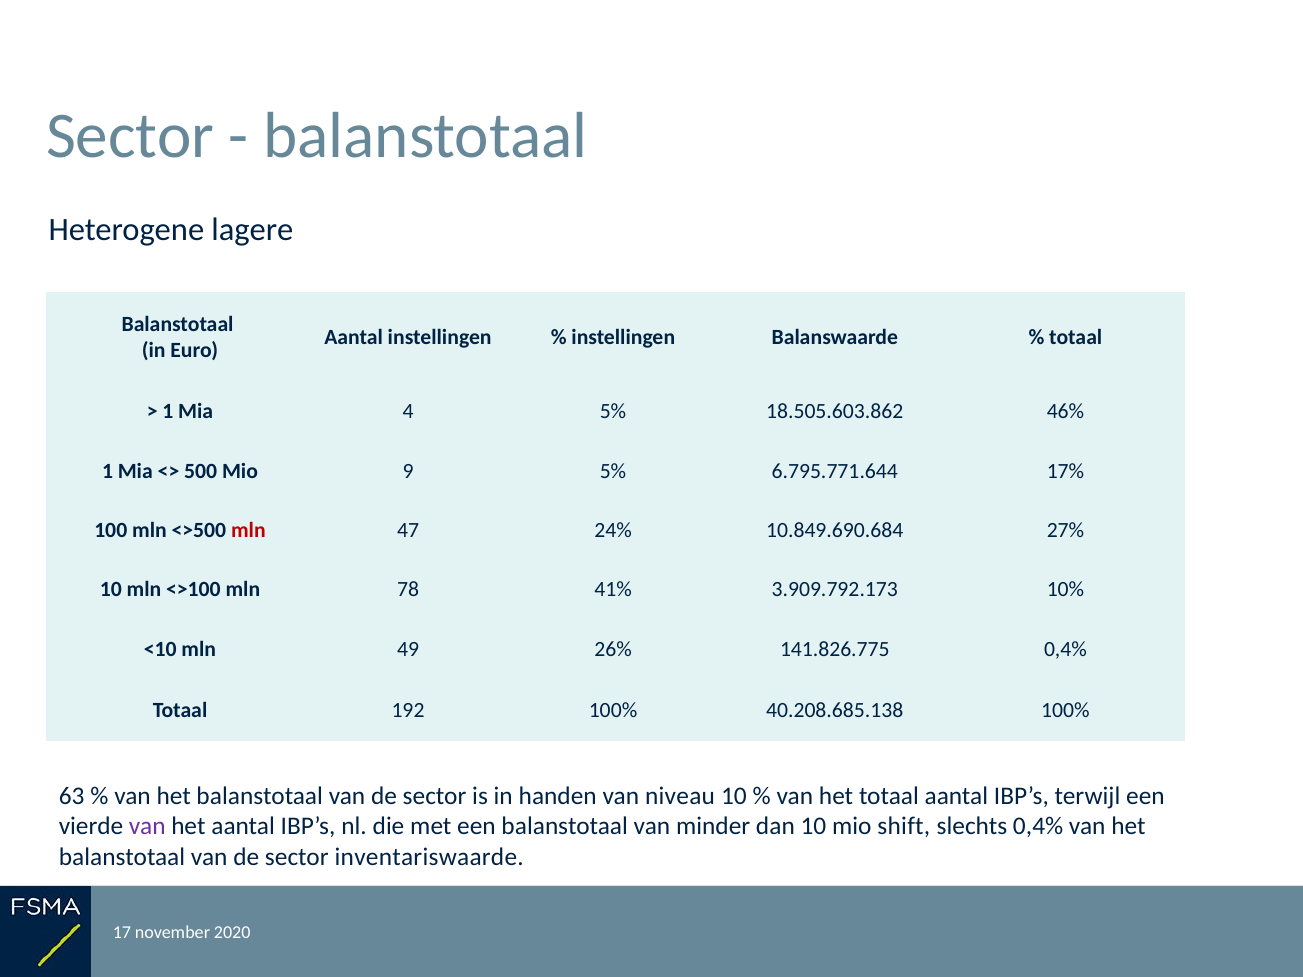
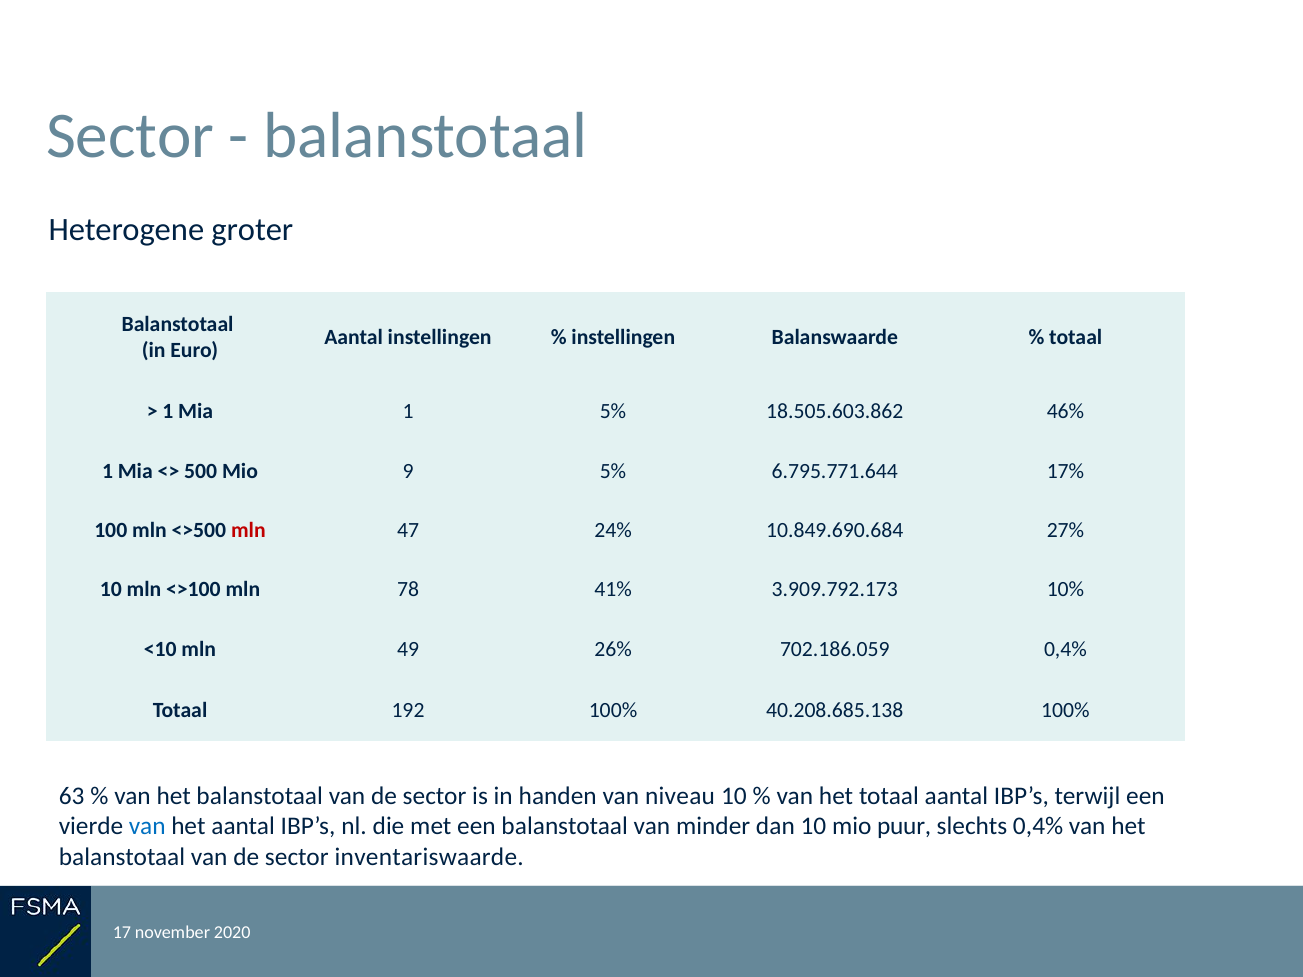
lagere: lagere -> groter
Mia 4: 4 -> 1
141.826.775: 141.826.775 -> 702.186.059
van at (147, 827) colour: purple -> blue
shift: shift -> puur
